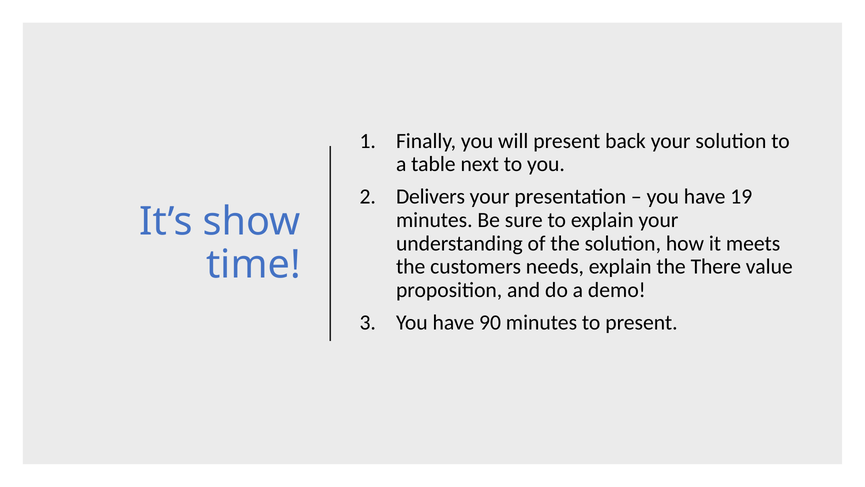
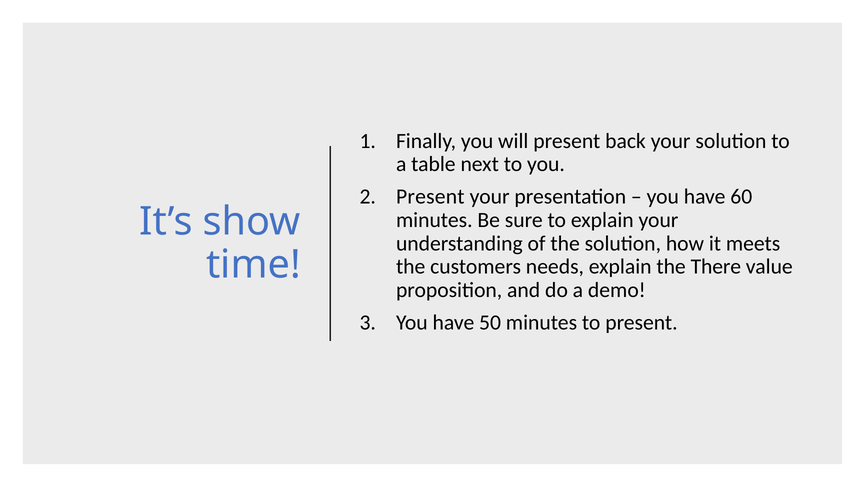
Delivers at (431, 196): Delivers -> Present
19: 19 -> 60
90: 90 -> 50
